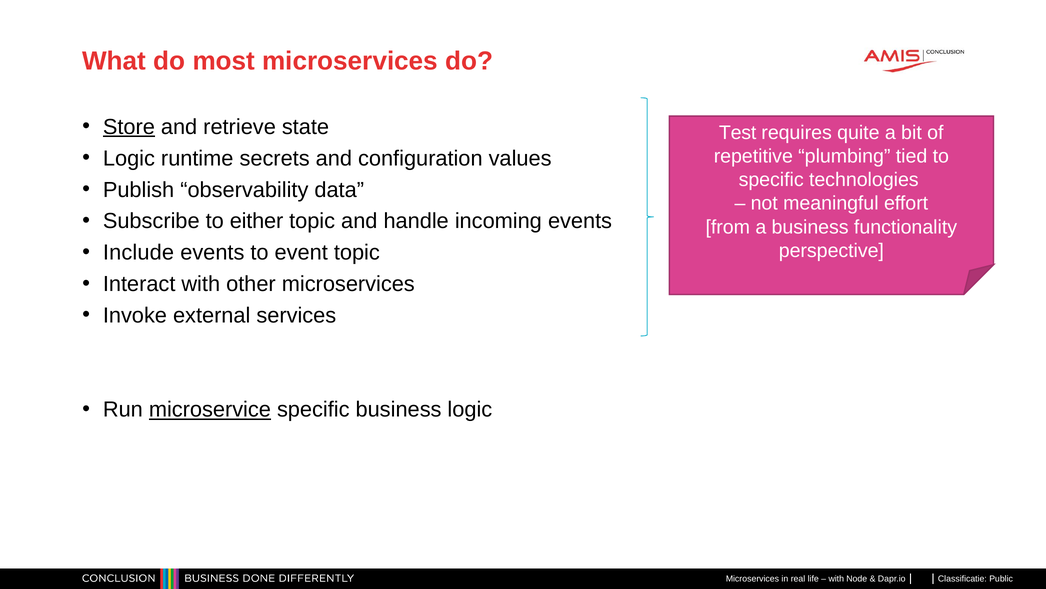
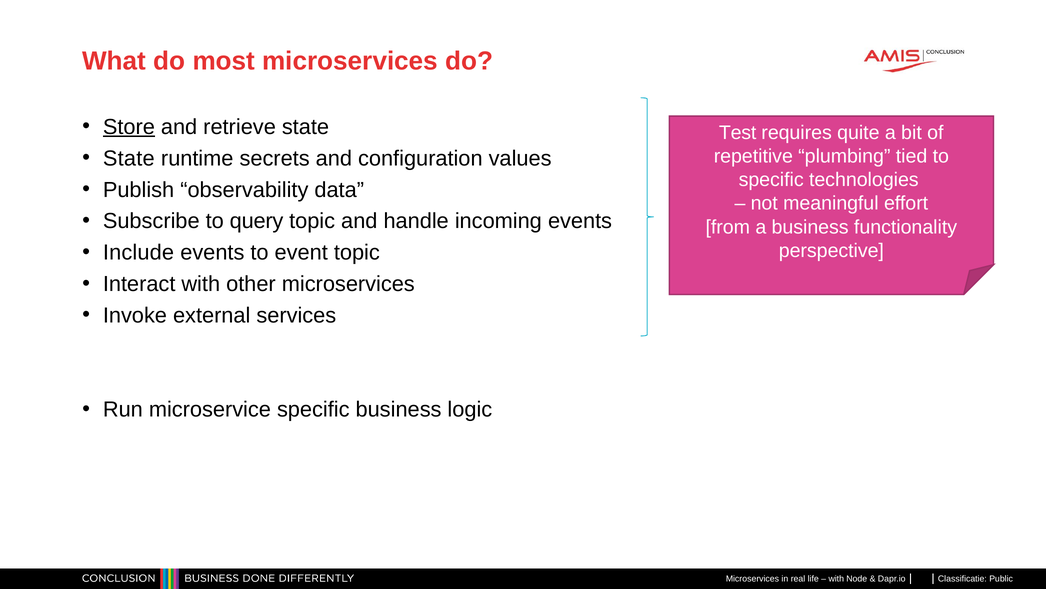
Logic at (129, 158): Logic -> State
either: either -> query
microservice underline: present -> none
